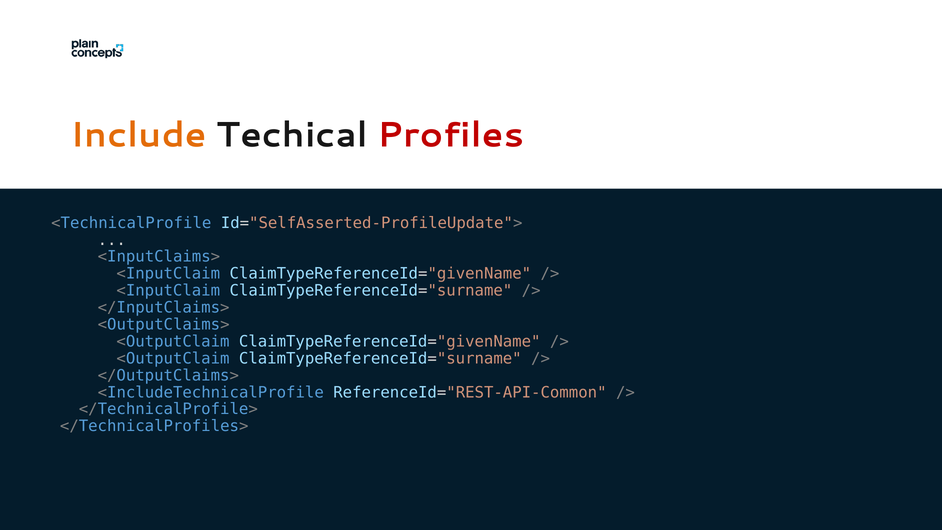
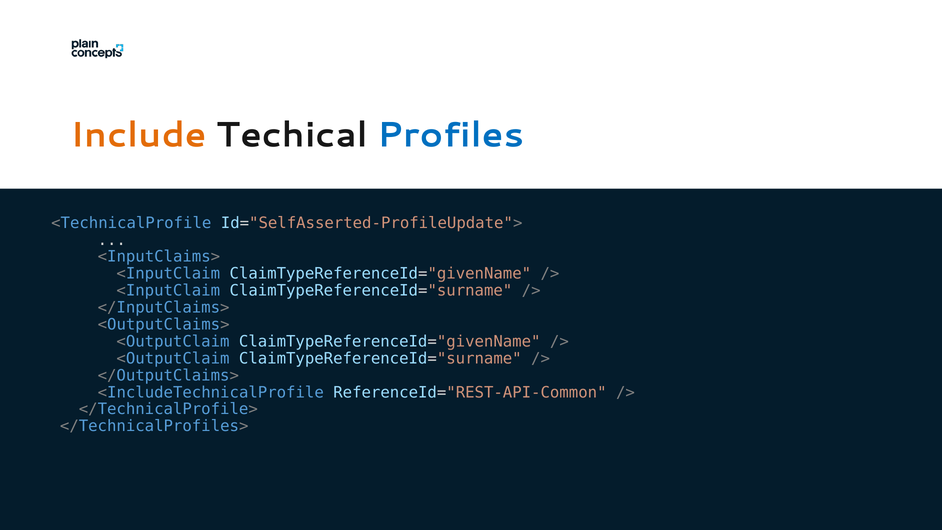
Profiles colour: red -> blue
